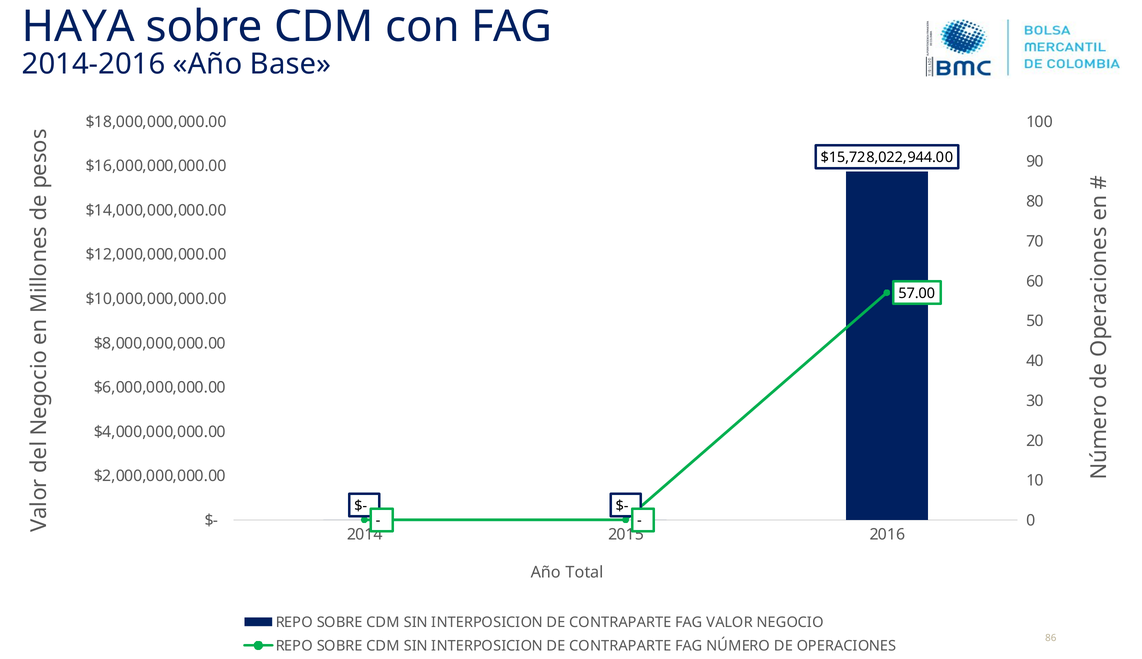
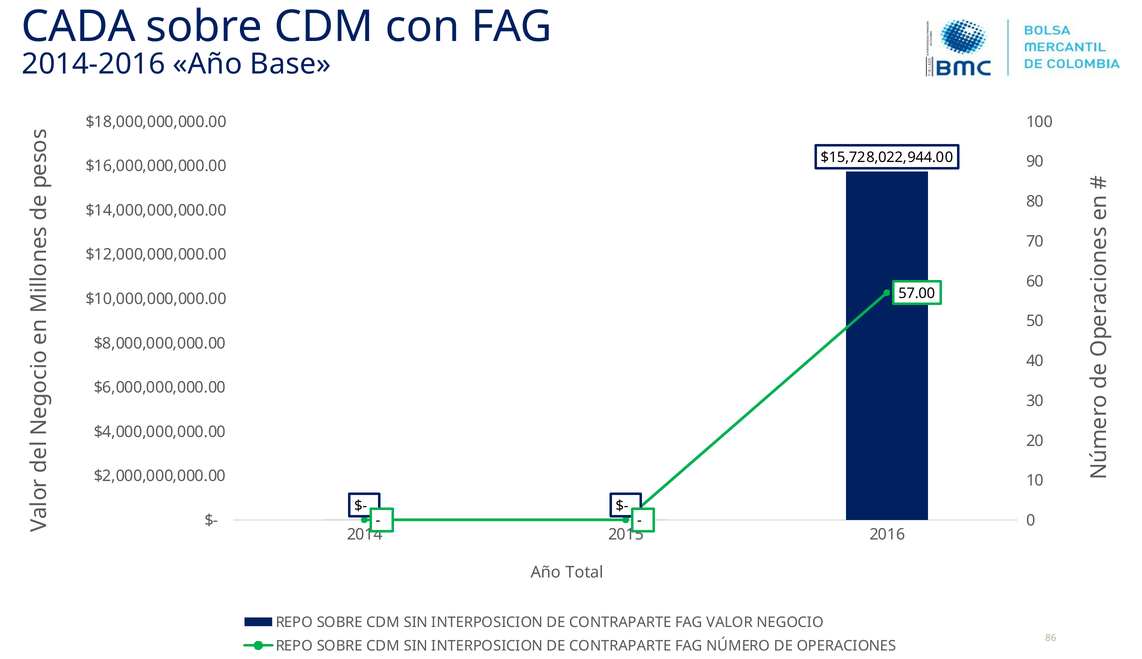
HAYA: HAYA -> CADA
